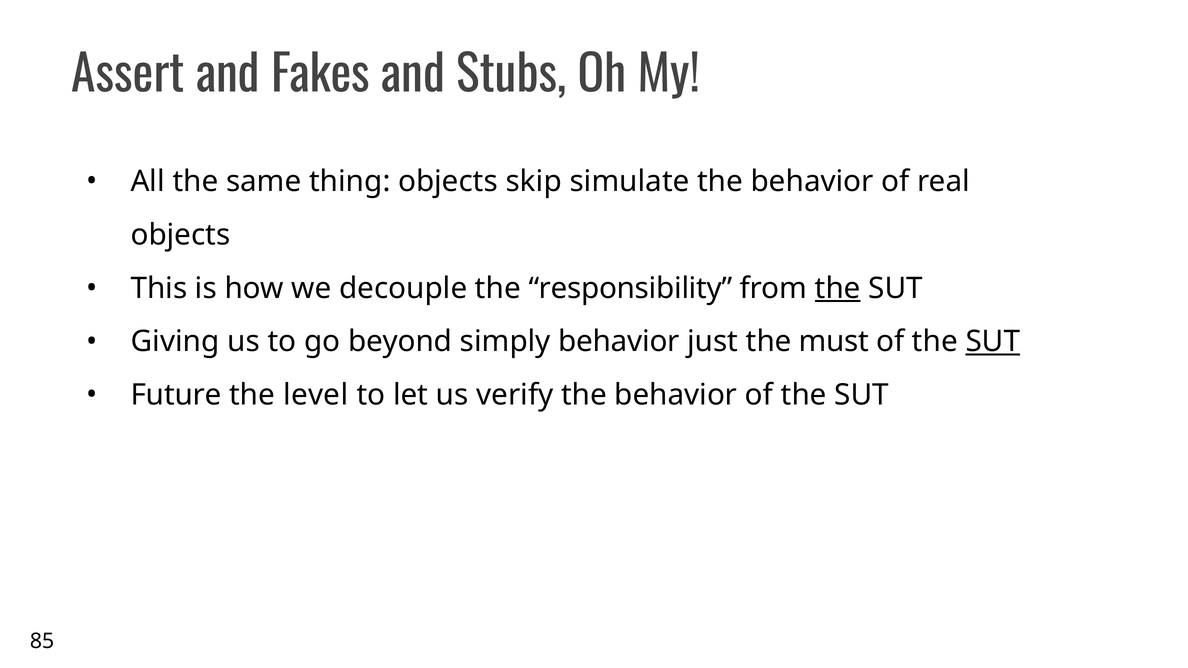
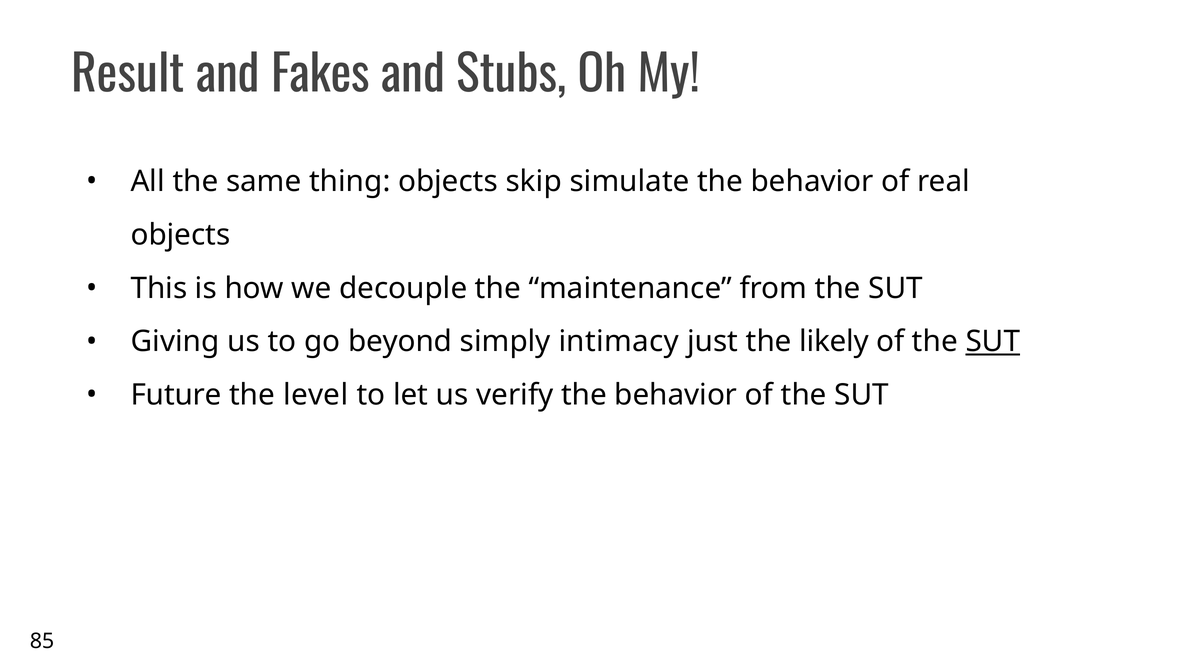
Assert: Assert -> Result
responsibility: responsibility -> maintenance
the at (838, 288) underline: present -> none
simply behavior: behavior -> intimacy
must: must -> likely
